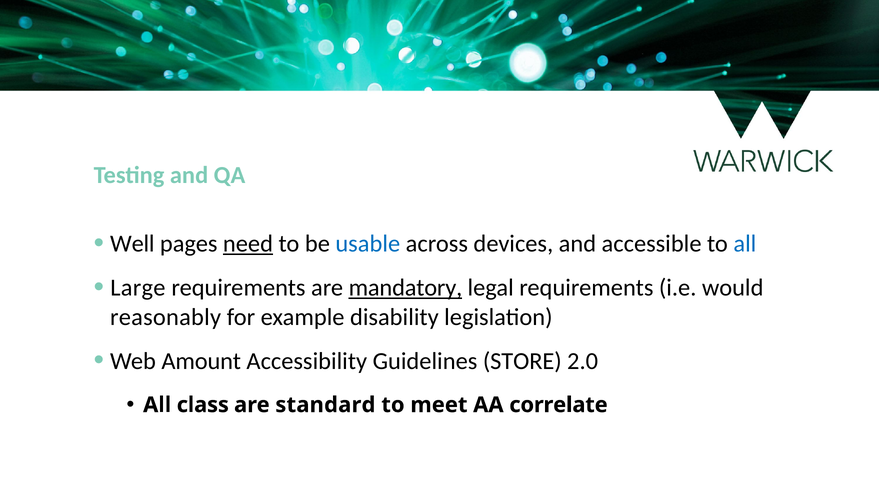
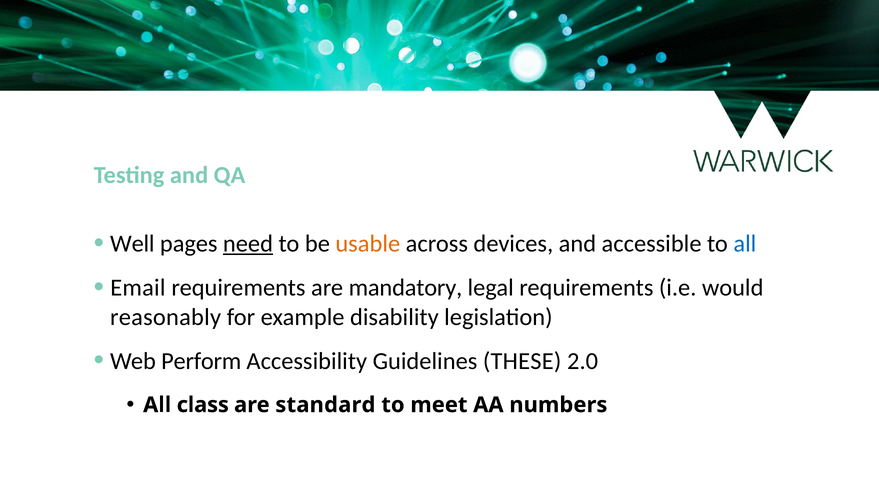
usable colour: blue -> orange
Large: Large -> Email
mandatory underline: present -> none
Amount: Amount -> Perform
STORE: STORE -> THESE
correlate: correlate -> numbers
